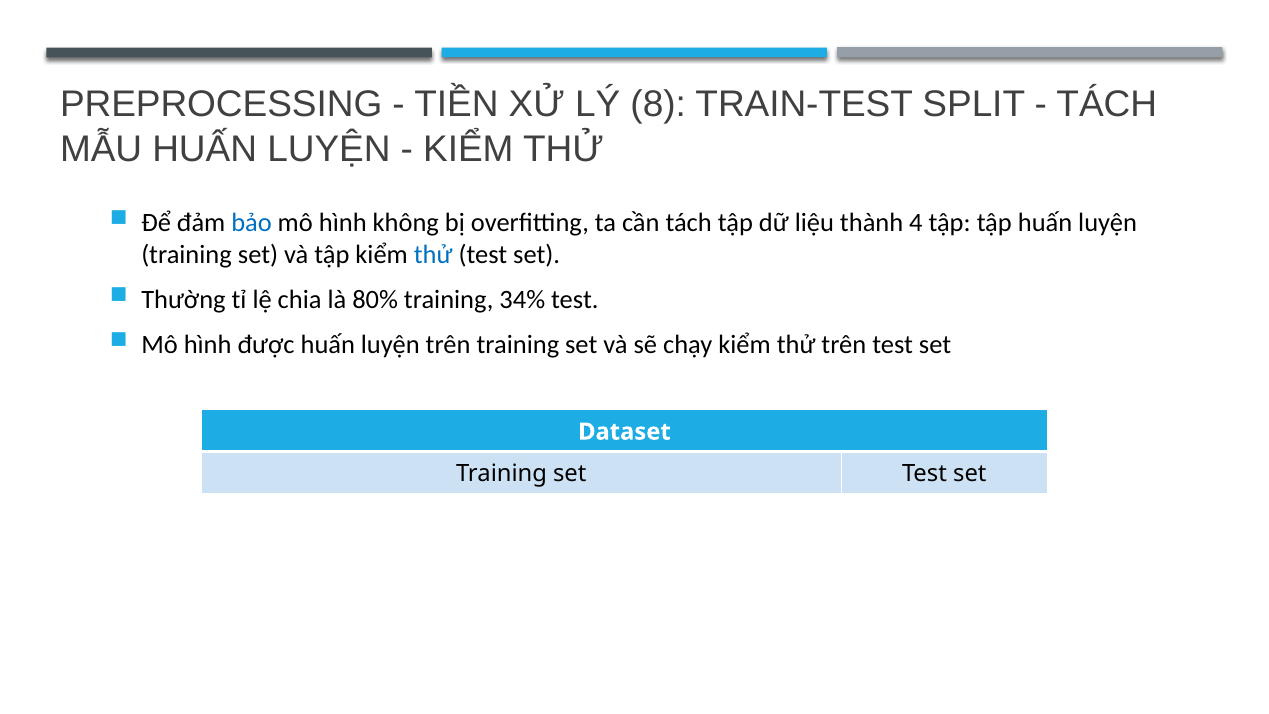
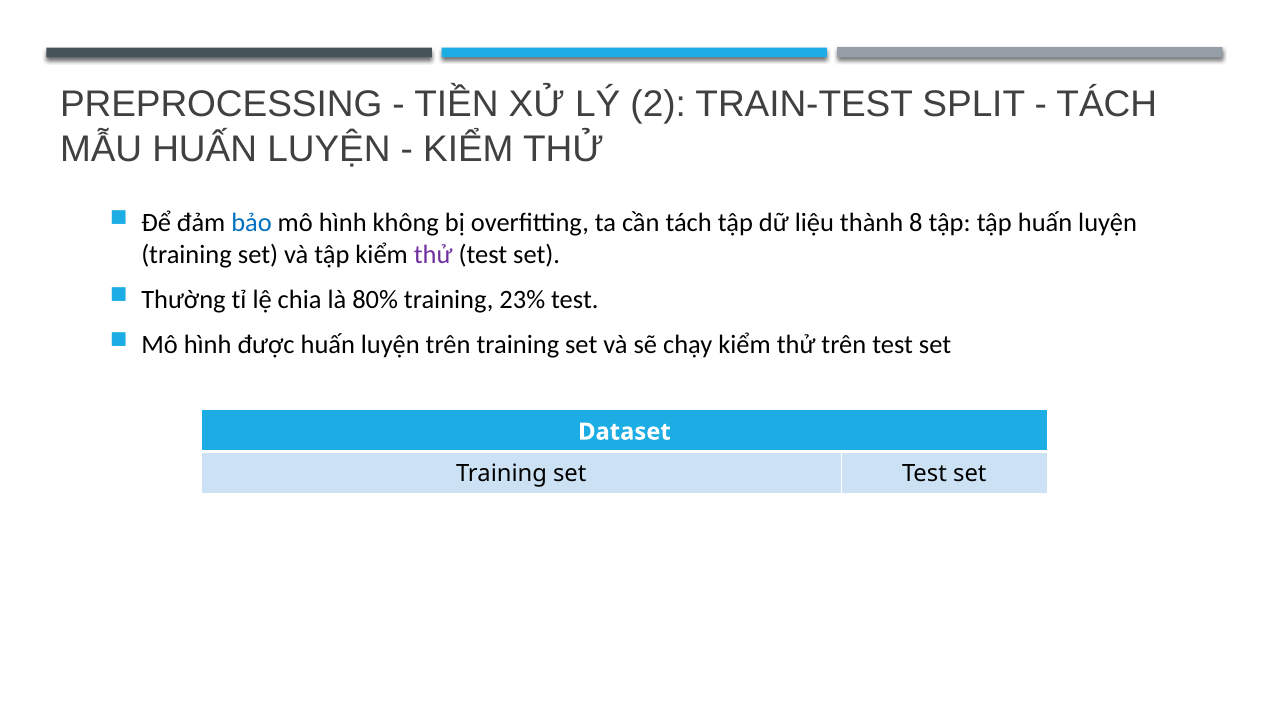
8: 8 -> 2
4: 4 -> 8
thử at (433, 254) colour: blue -> purple
34%: 34% -> 23%
